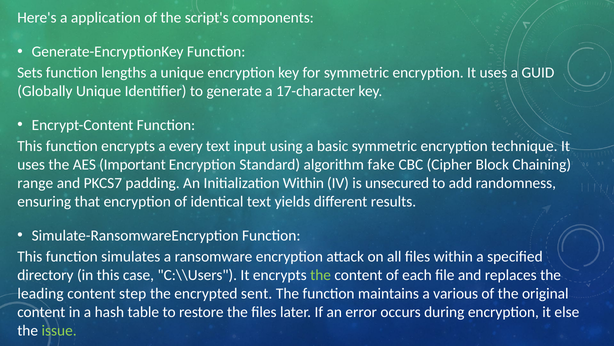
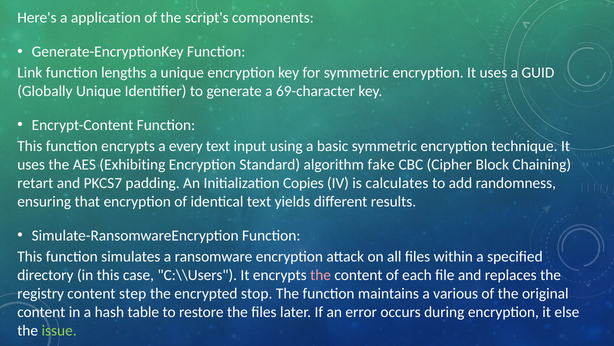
Sets: Sets -> Link
17-character: 17-character -> 69-character
Important: Important -> Exhibiting
range: range -> retart
Initialization Within: Within -> Copies
unsecured: unsecured -> calculates
the at (321, 275) colour: light green -> pink
leading: leading -> registry
sent: sent -> stop
